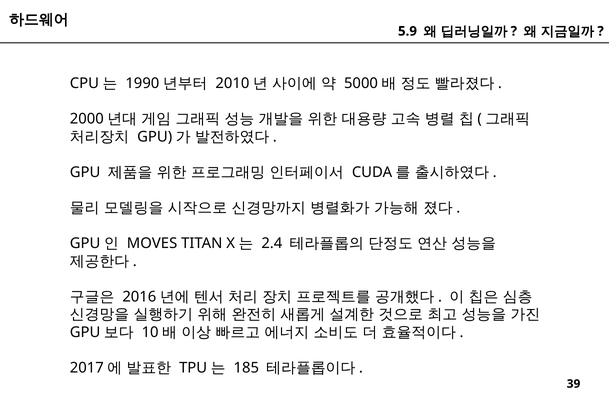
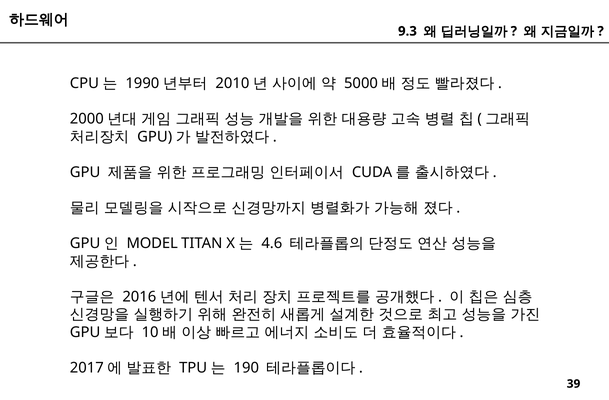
5.9: 5.9 -> 9.3
MOVES: MOVES -> MODEL
2.4: 2.4 -> 4.6
185: 185 -> 190
